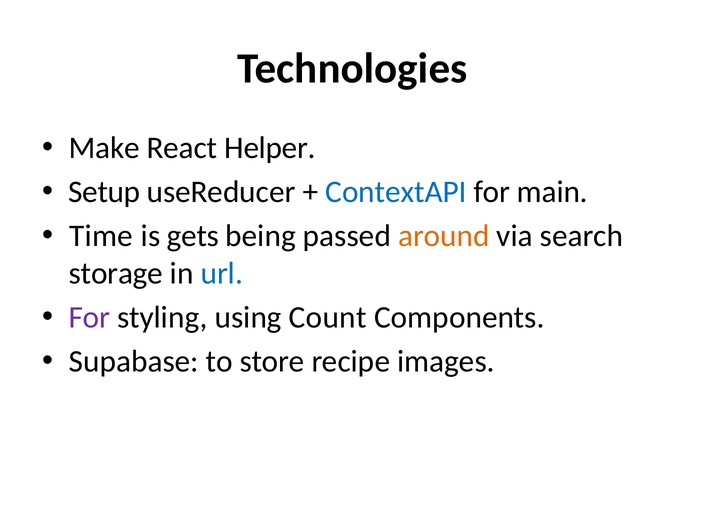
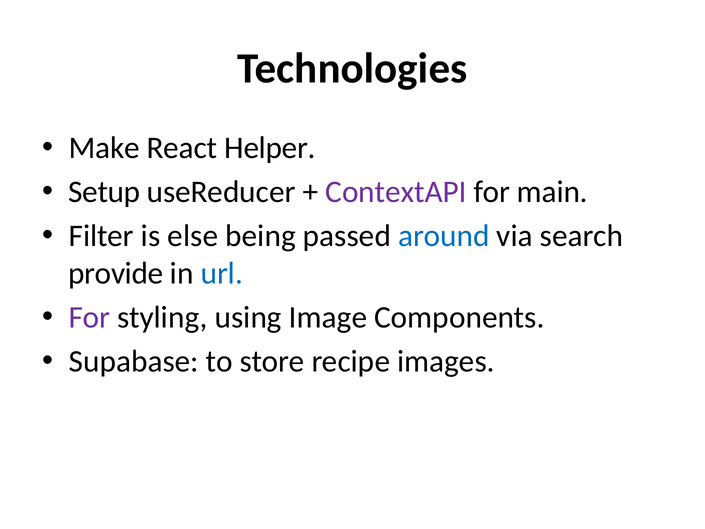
ContextAPI colour: blue -> purple
Time: Time -> Filter
gets: gets -> else
around colour: orange -> blue
storage: storage -> provide
Count: Count -> Image
